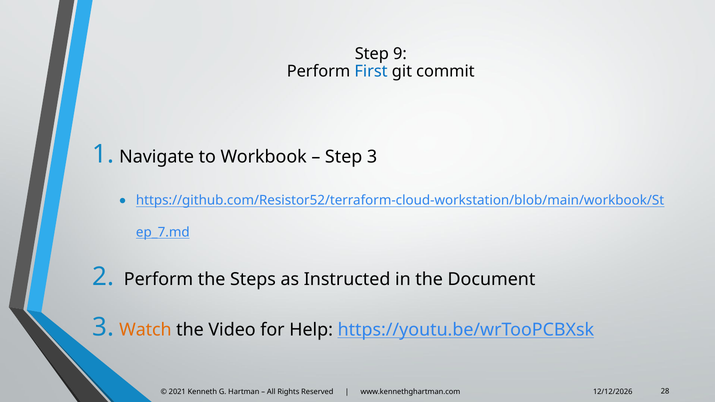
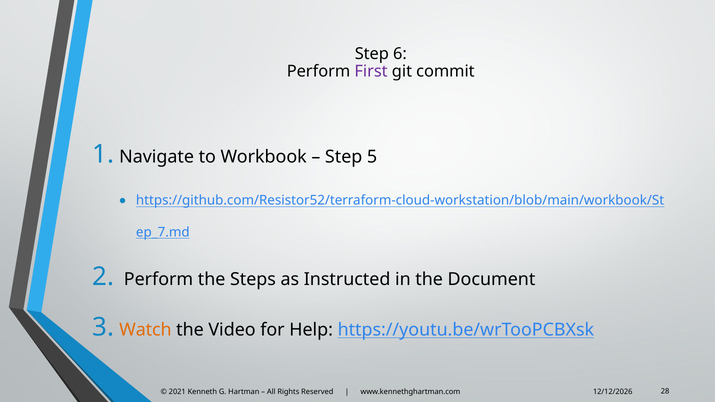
9: 9 -> 6
First colour: blue -> purple
Step 3: 3 -> 5
